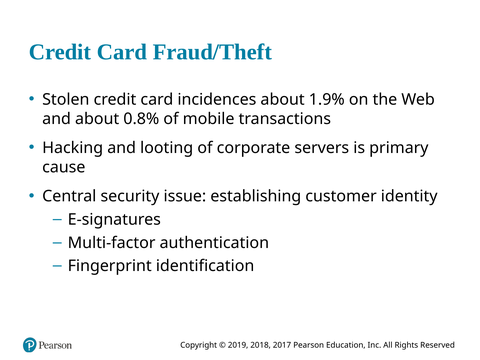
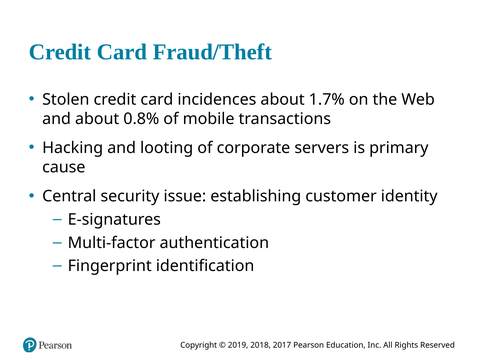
1.9%: 1.9% -> 1.7%
